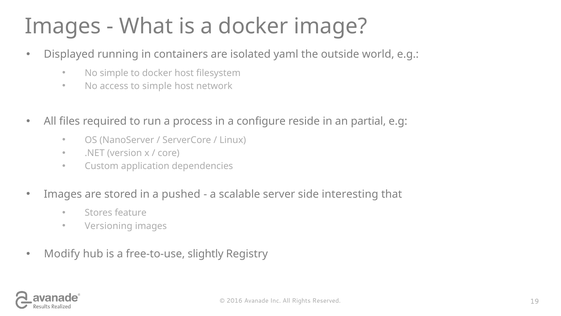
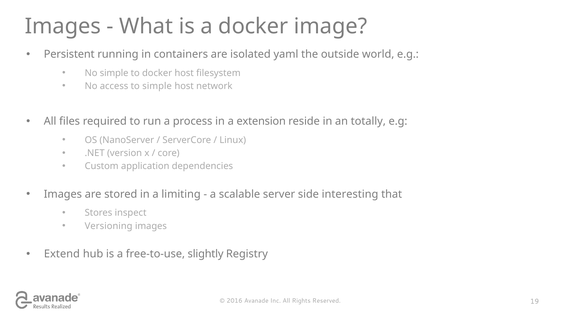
Displayed: Displayed -> Persistent
configure: configure -> extension
partial: partial -> totally
pushed: pushed -> limiting
feature: feature -> inspect
Modify: Modify -> Extend
